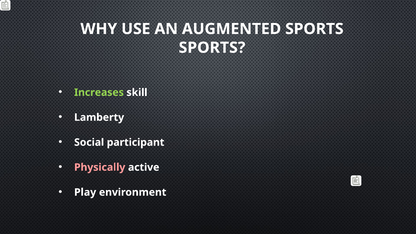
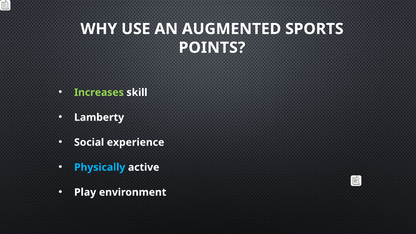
SPORTS at (212, 48): SPORTS -> POINTS
participant: participant -> experience
Physically colour: pink -> light blue
